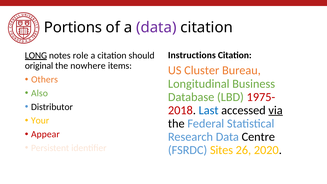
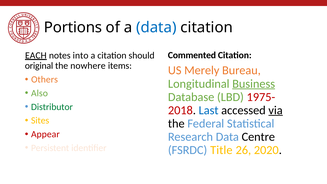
data at (156, 27) colour: purple -> blue
Instructions: Instructions -> Commented
LONG: LONG -> EACH
role: role -> into
Cluster: Cluster -> Merely
Business underline: none -> present
Distributor colour: black -> green
Your: Your -> Sites
Sites: Sites -> Title
